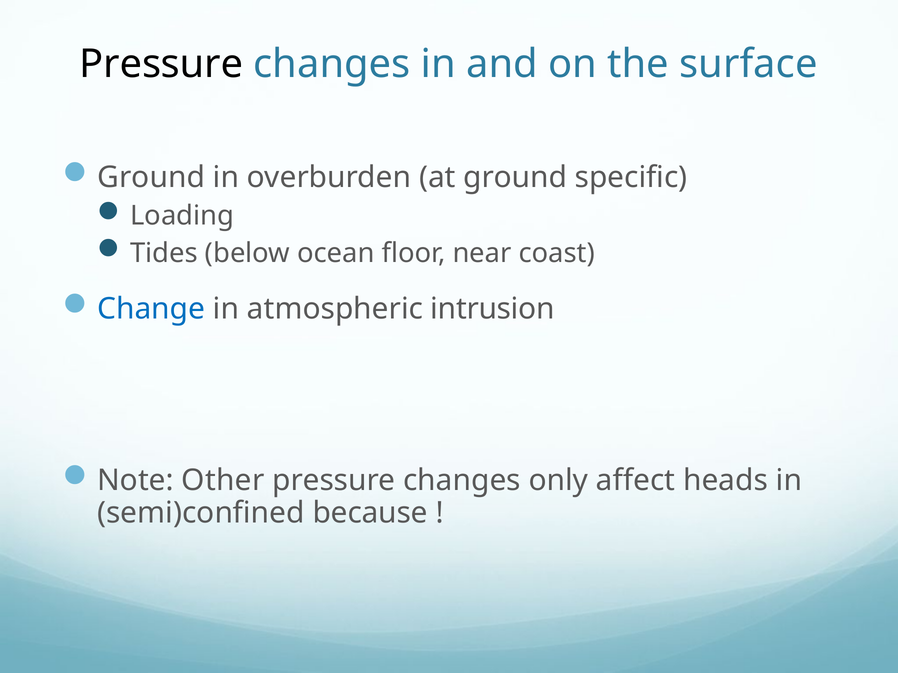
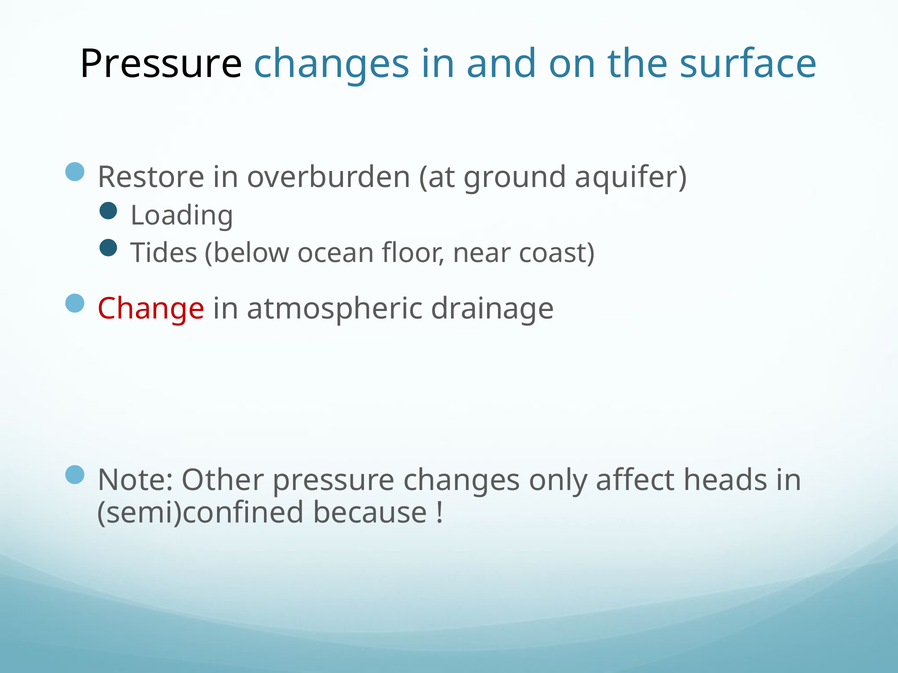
Ground at (151, 178): Ground -> Restore
specific: specific -> aquifer
Change colour: blue -> red
intrusion: intrusion -> drainage
